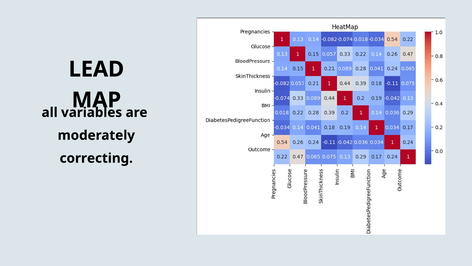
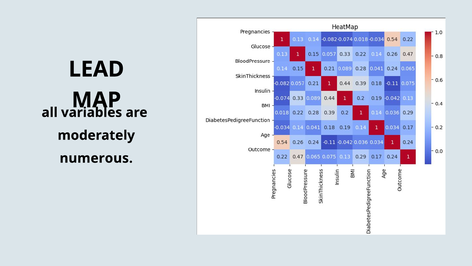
correcting: correcting -> numerous
